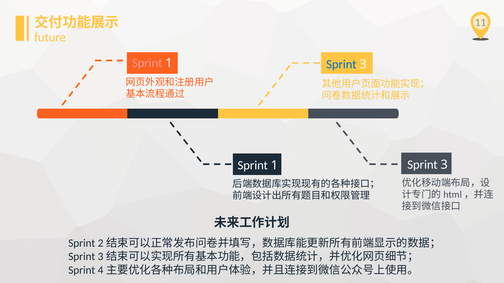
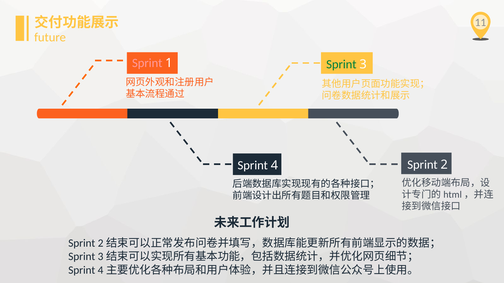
Sprint at (341, 65) colour: blue -> green
1 at (274, 166): 1 -> 4
3 at (444, 165): 3 -> 2
